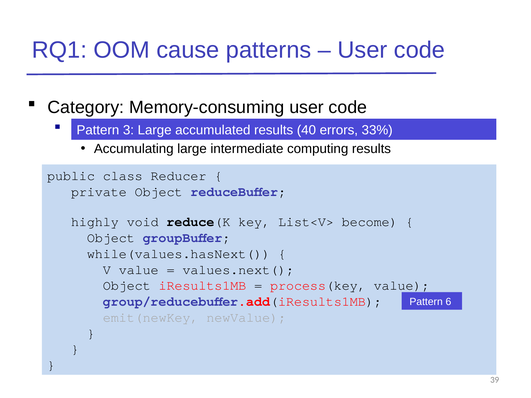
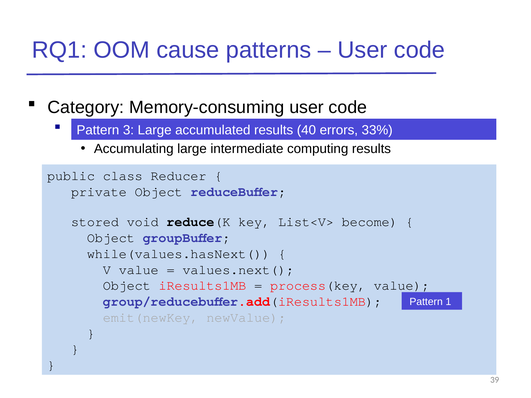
highly: highly -> stored
6: 6 -> 1
